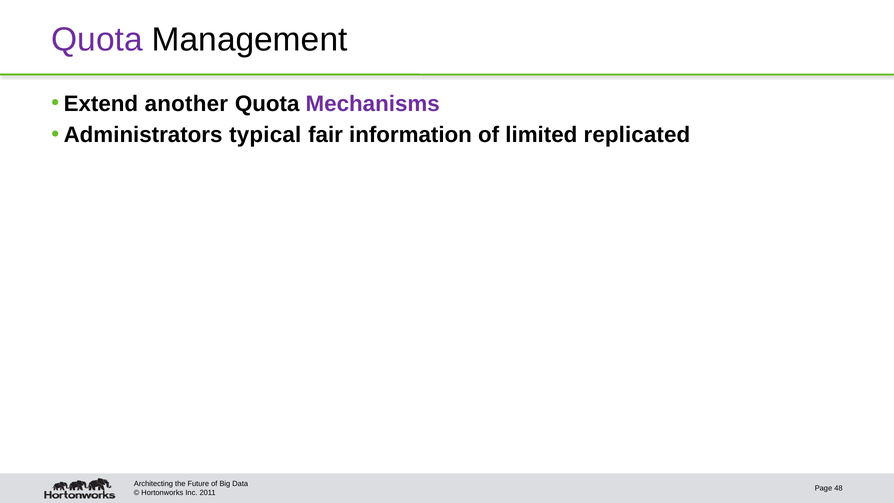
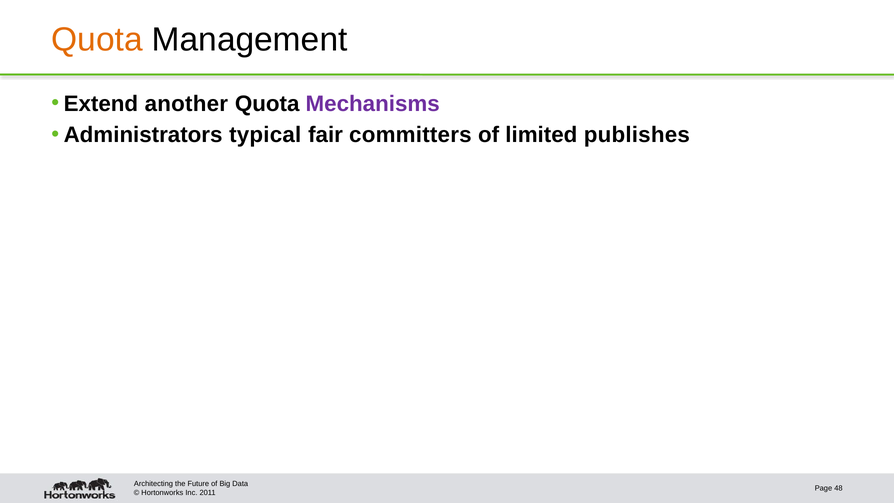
Quota at (97, 40) colour: purple -> orange
information: information -> committers
replicated: replicated -> publishes
